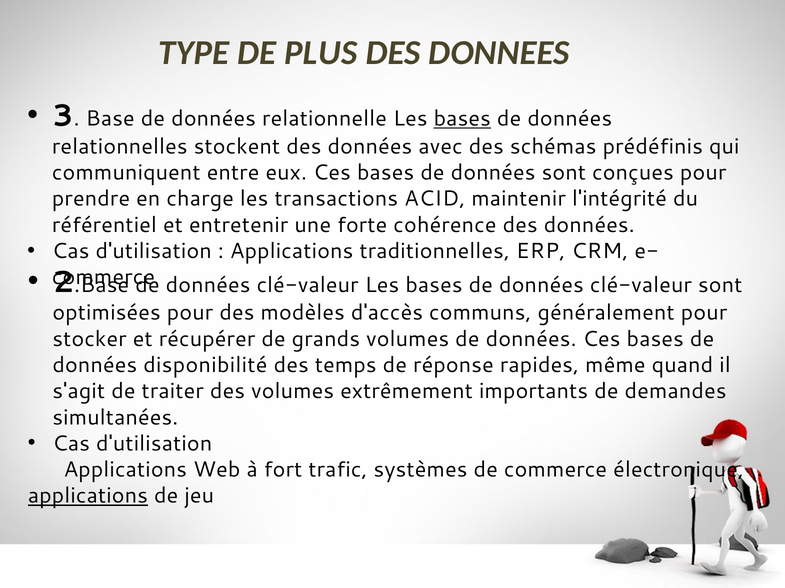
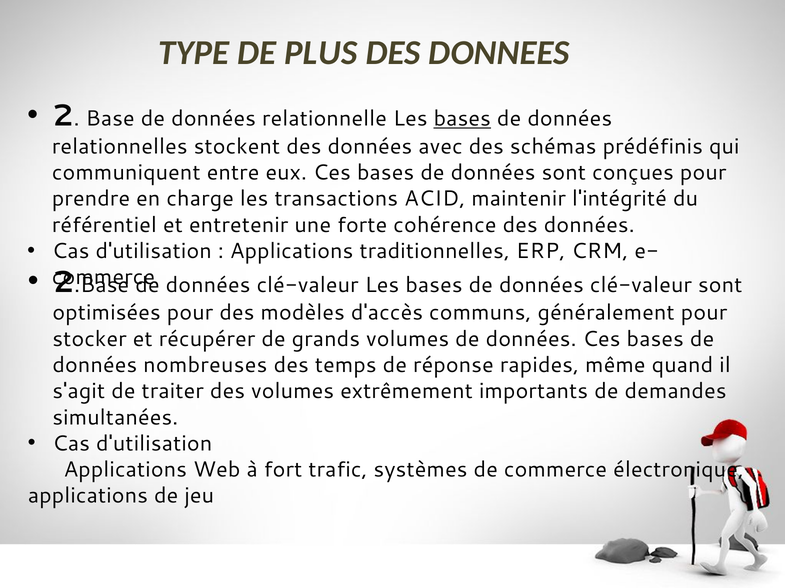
3 at (63, 116): 3 -> 2
disponibilité: disponibilité -> nombreuses
applications at (88, 496) underline: present -> none
